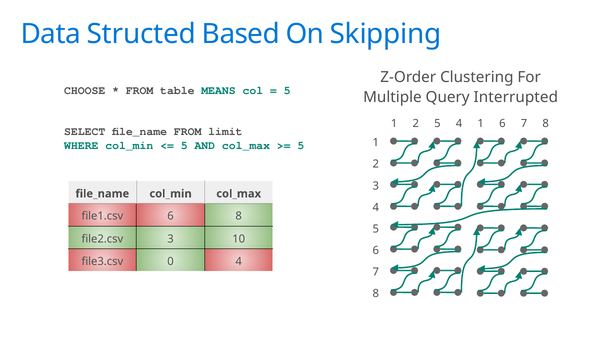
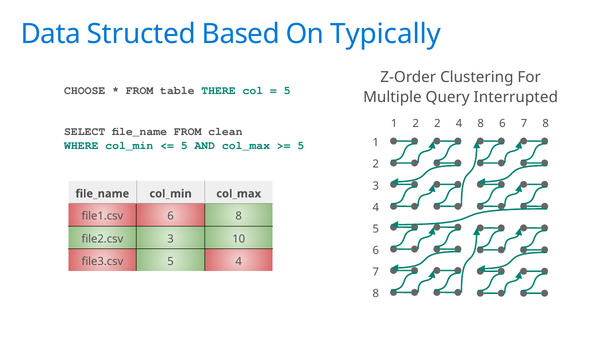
Skipping: Skipping -> Typically
MEANS: MEANS -> THERE
2 5: 5 -> 2
4 1: 1 -> 8
limit: limit -> clean
file3.csv 0: 0 -> 5
